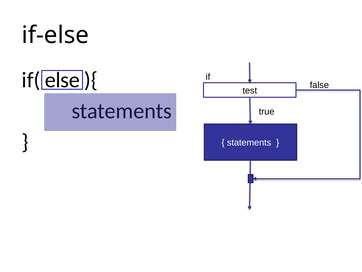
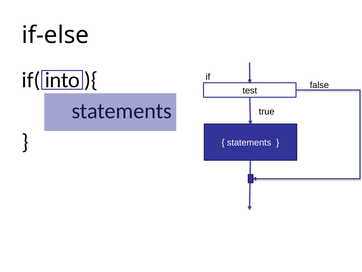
else: else -> into
